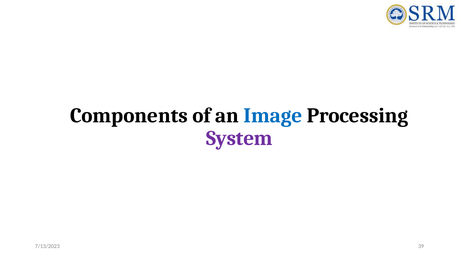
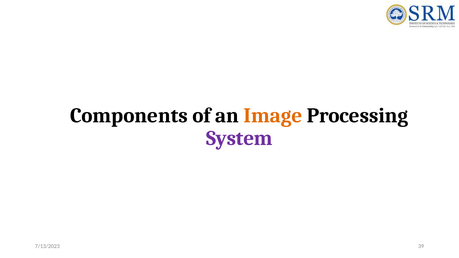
Image colour: blue -> orange
